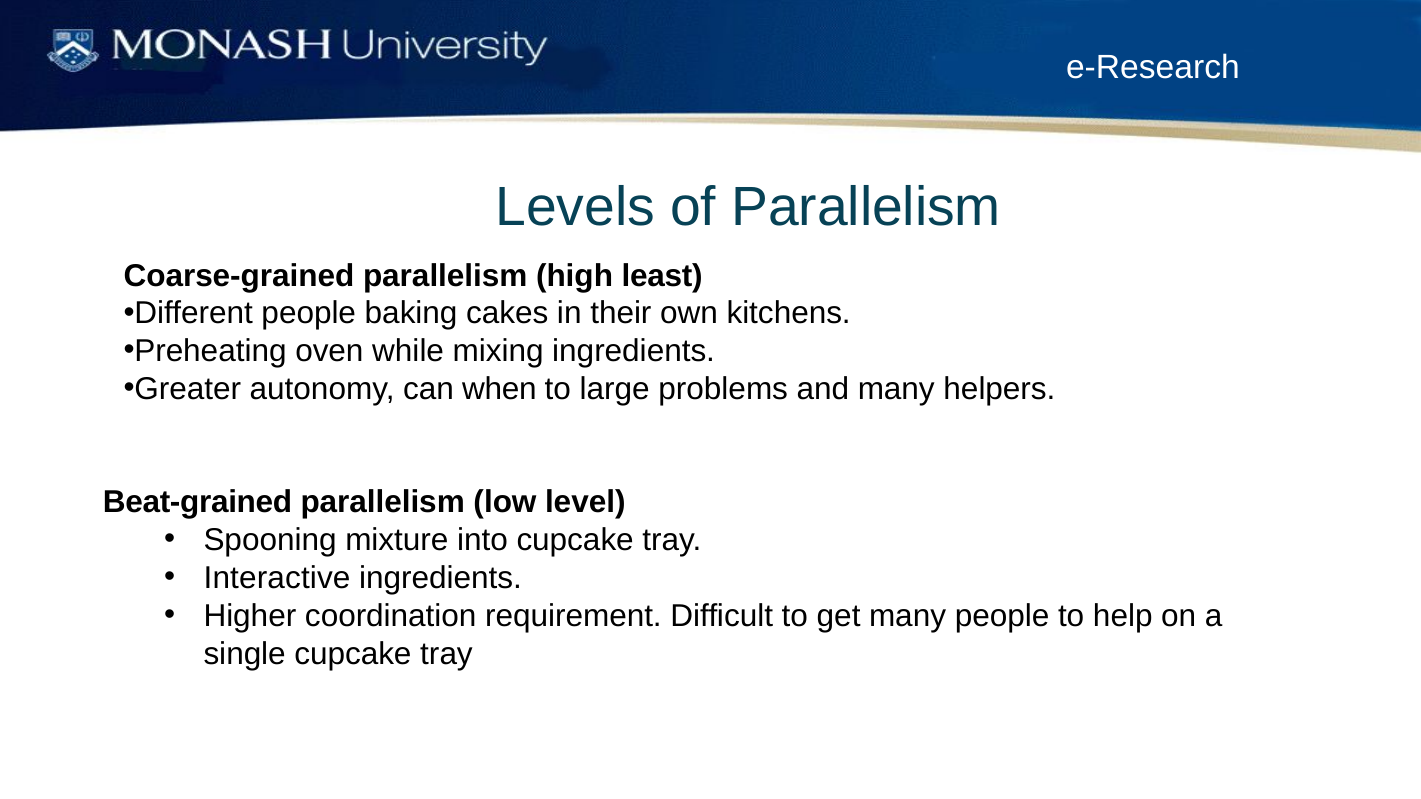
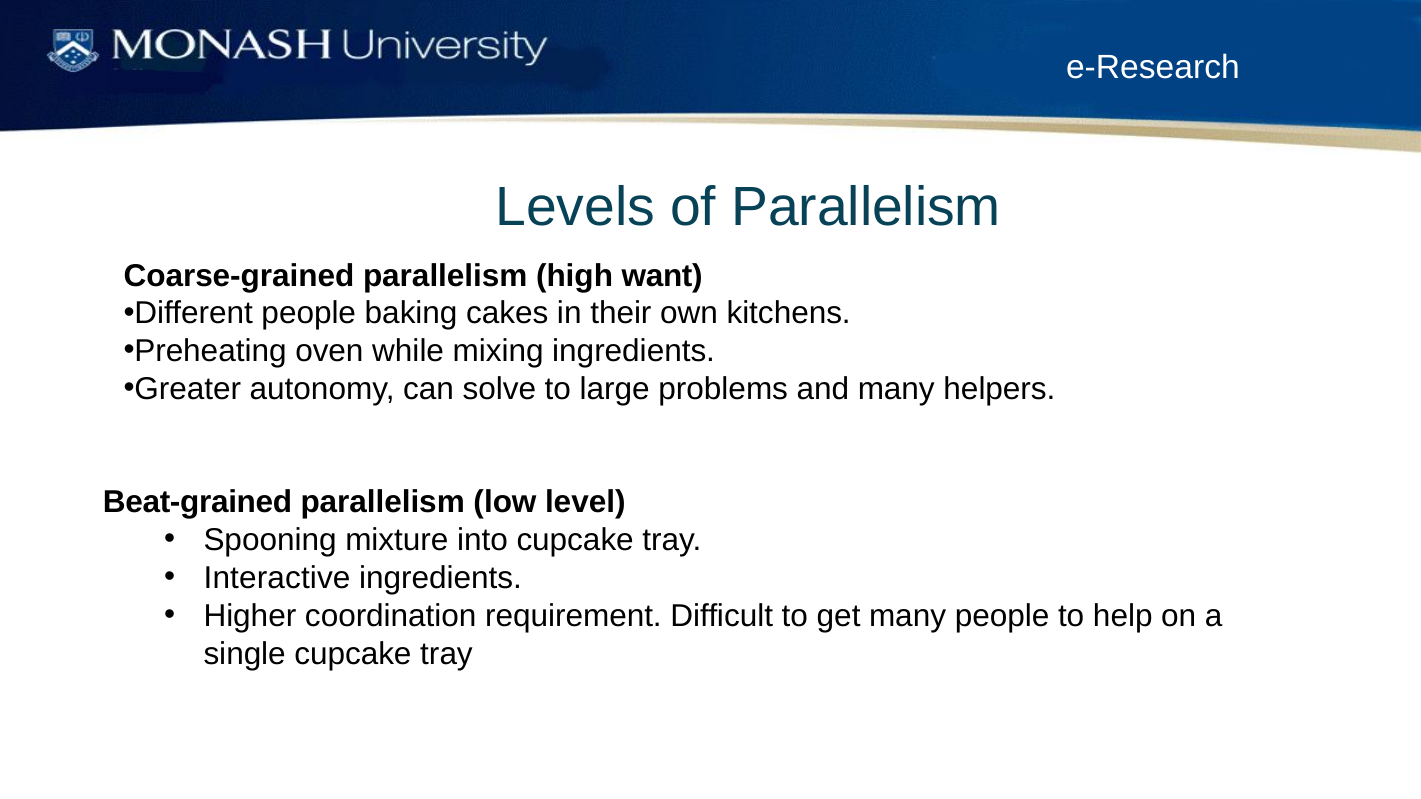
least: least -> want
when: when -> solve
